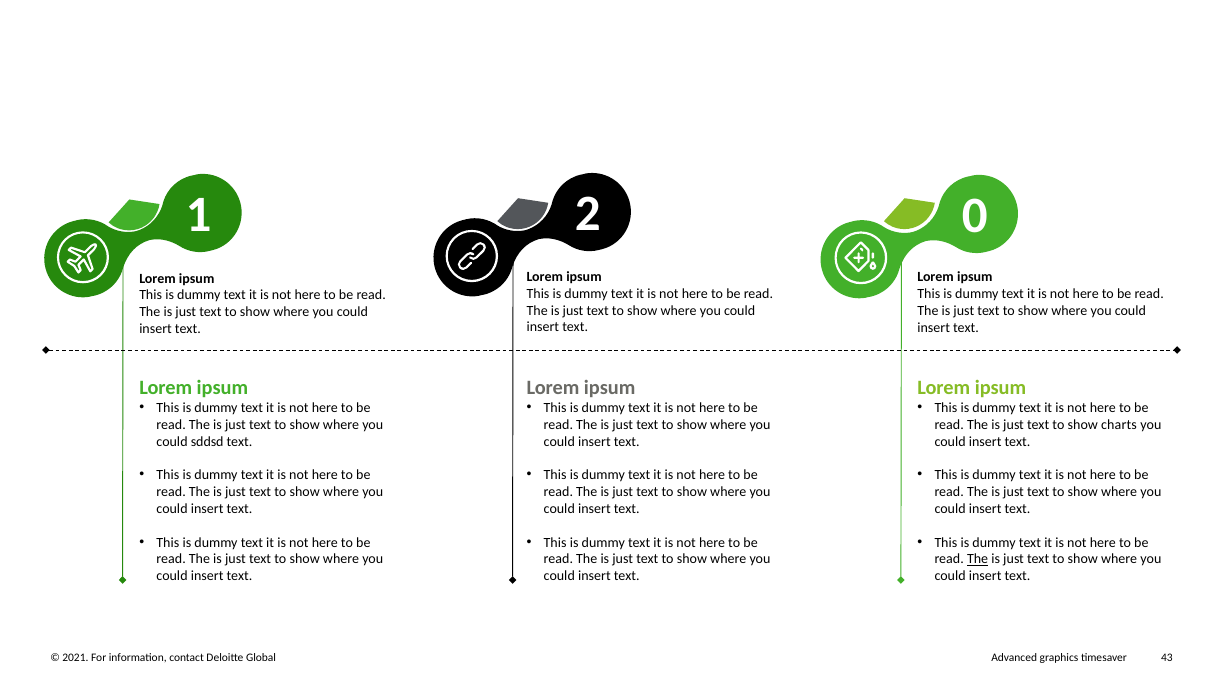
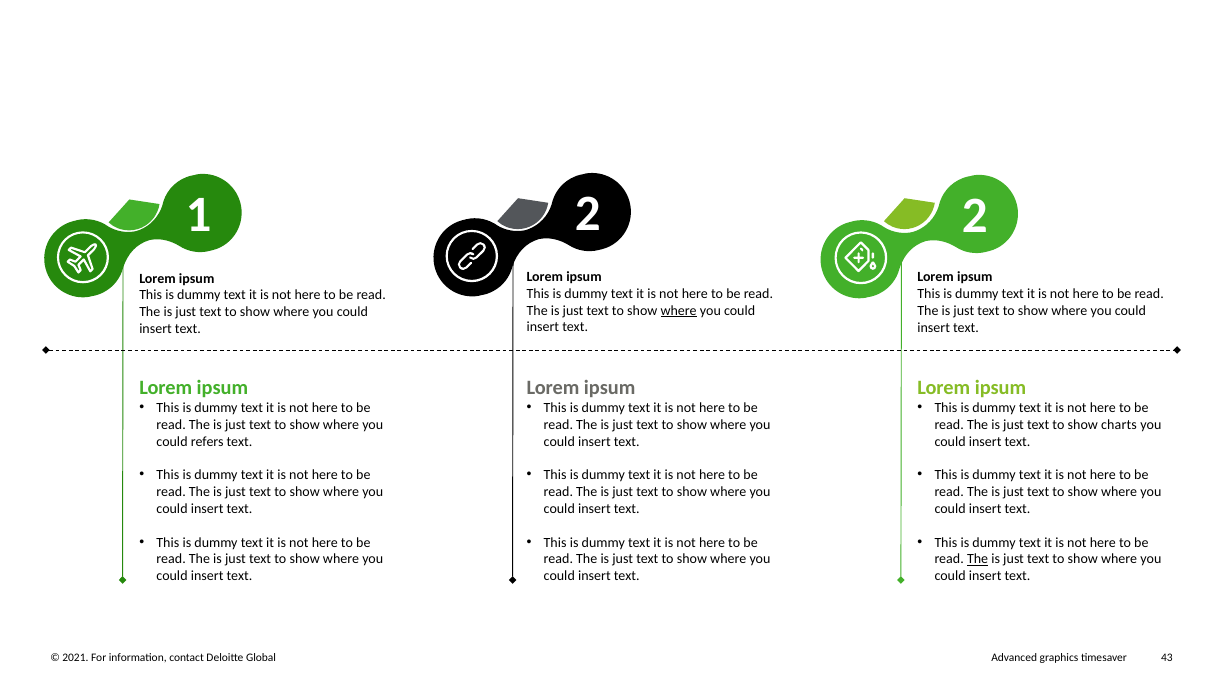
2 0: 0 -> 2
where at (679, 310) underline: none -> present
sddsd: sddsd -> refers
